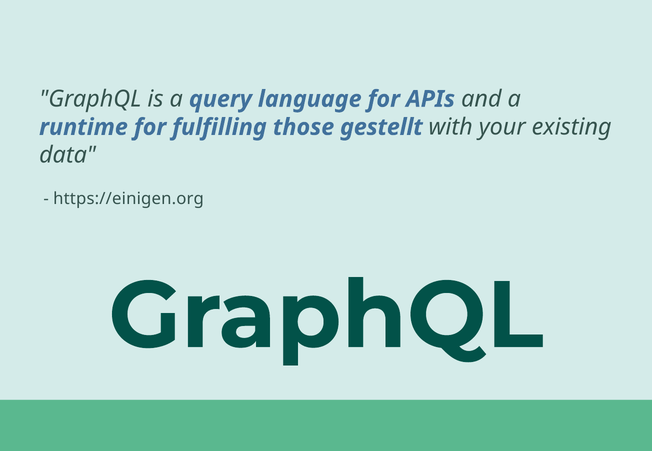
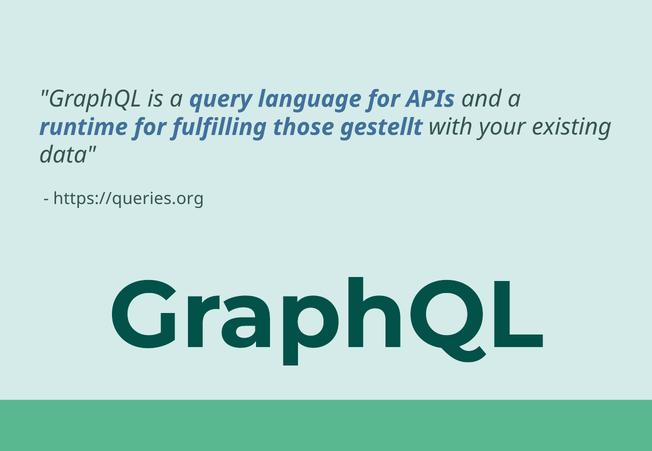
https://einigen.org: https://einigen.org -> https://queries.org
